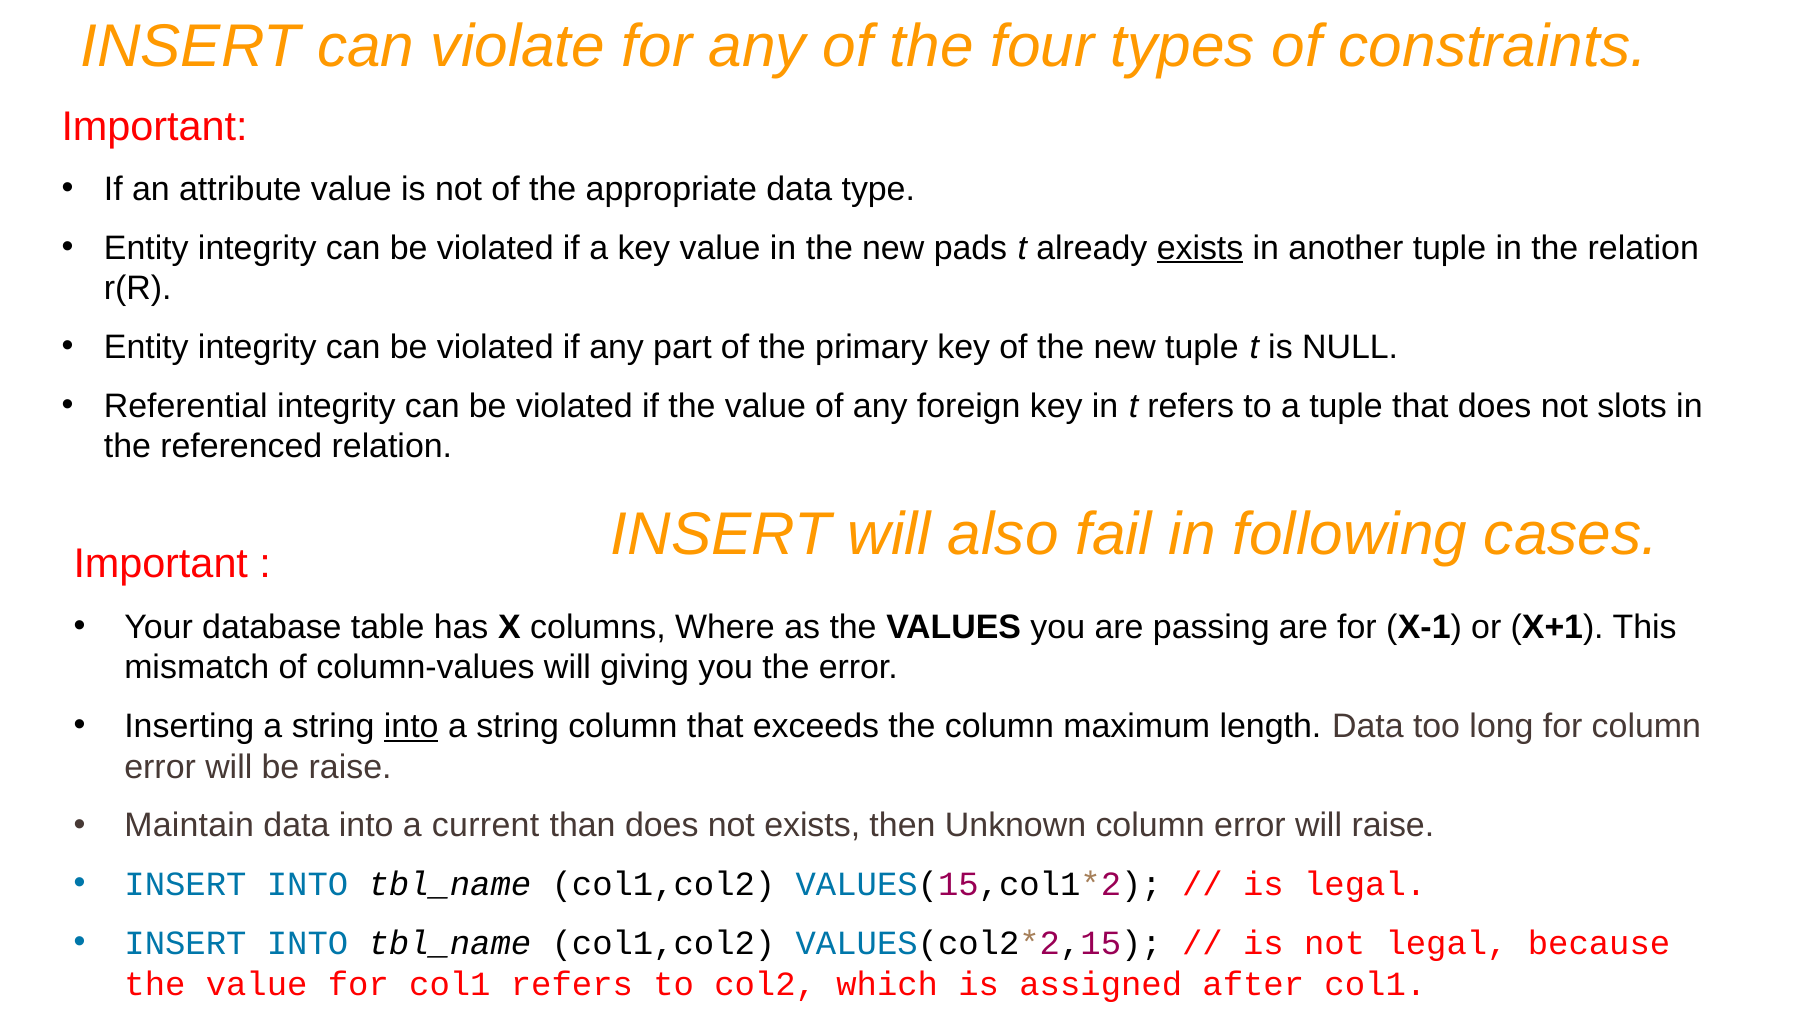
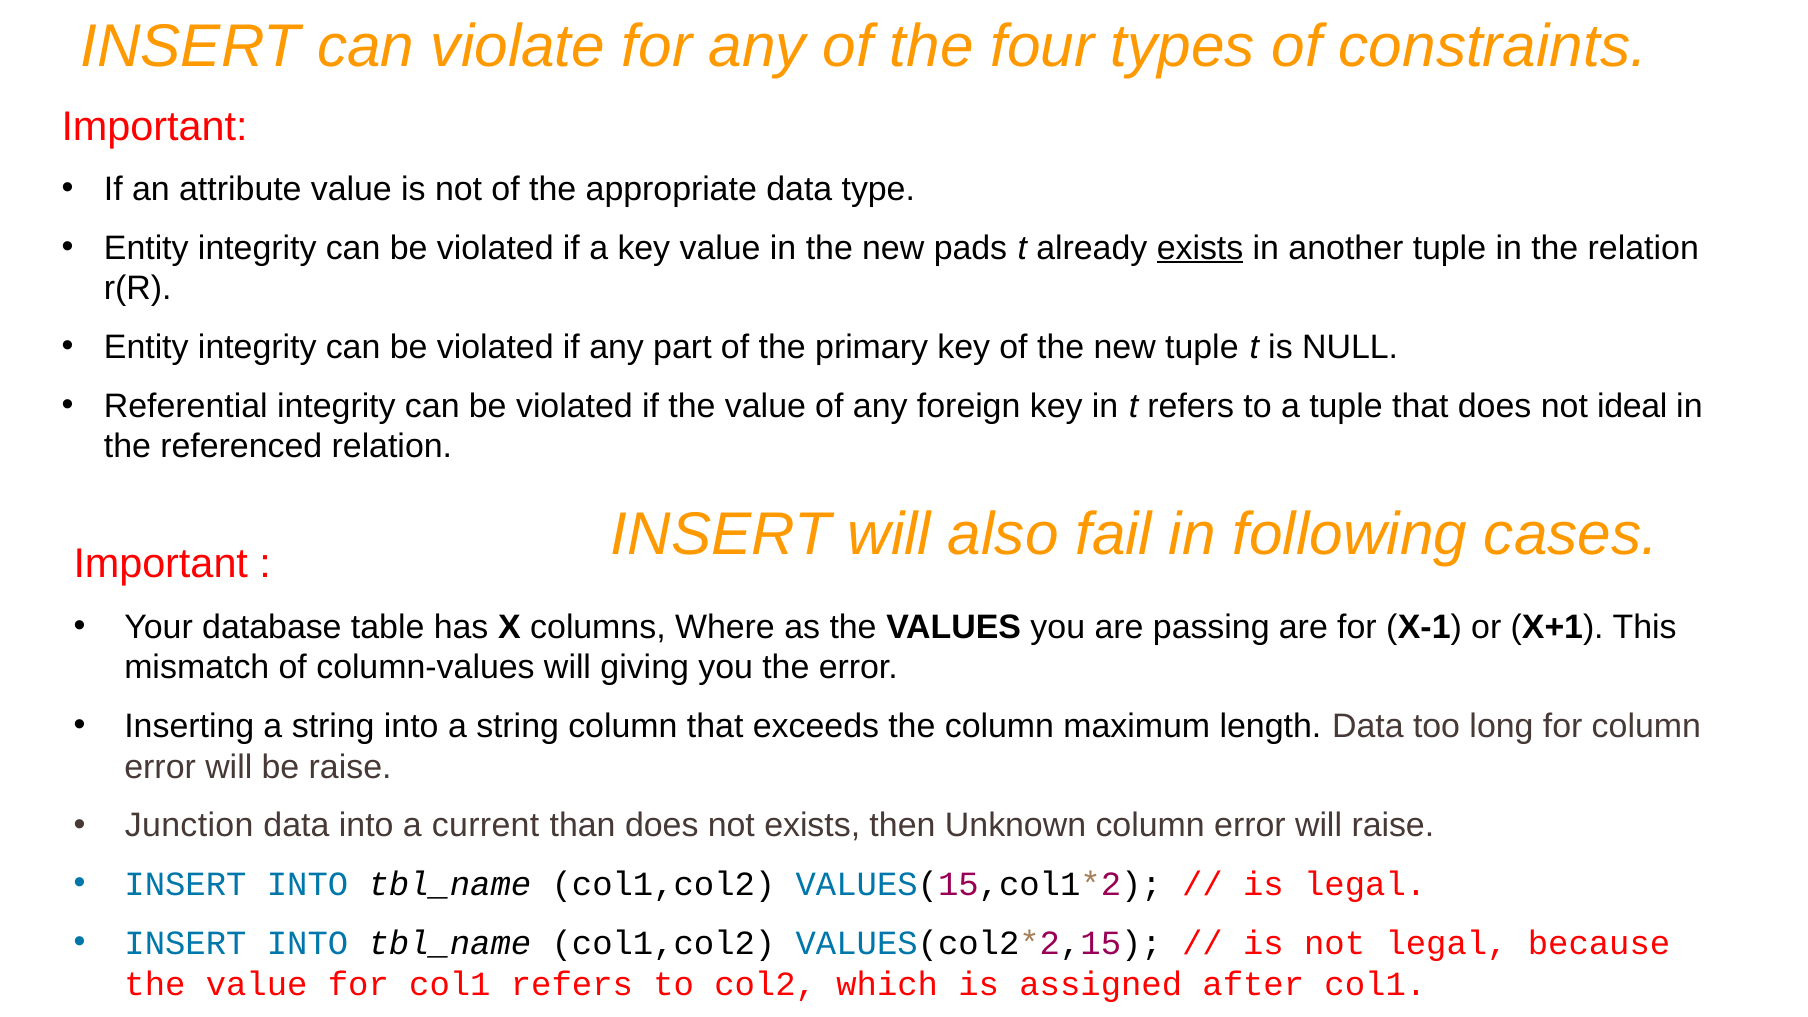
slots: slots -> ideal
into at (411, 726) underline: present -> none
Maintain: Maintain -> Junction
